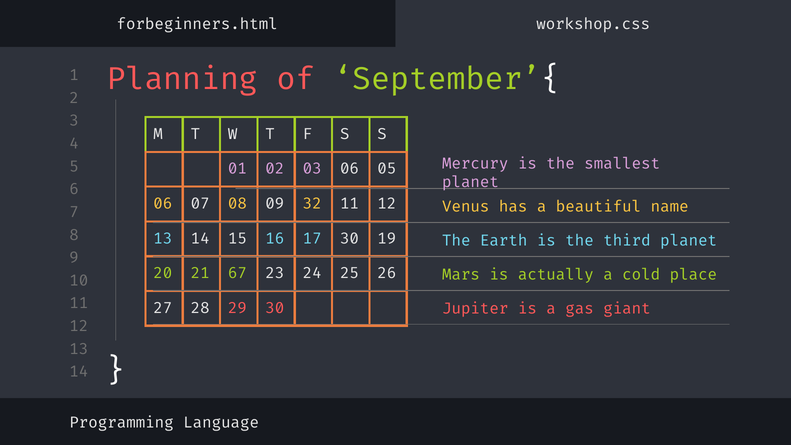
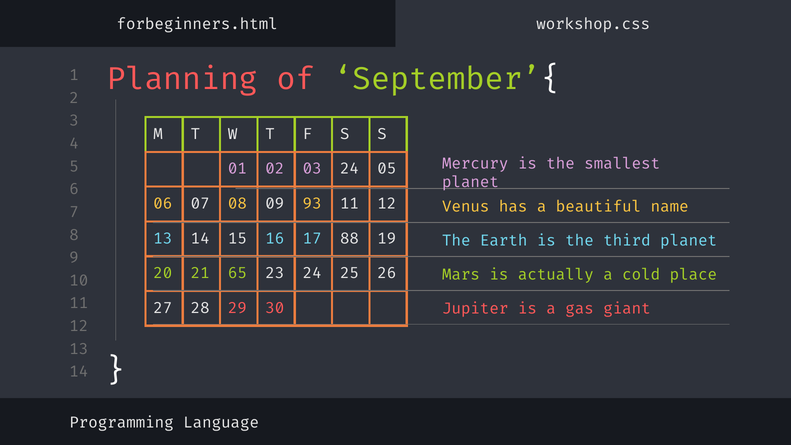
03 06: 06 -> 24
32: 32 -> 93
17 30: 30 -> 88
67: 67 -> 65
